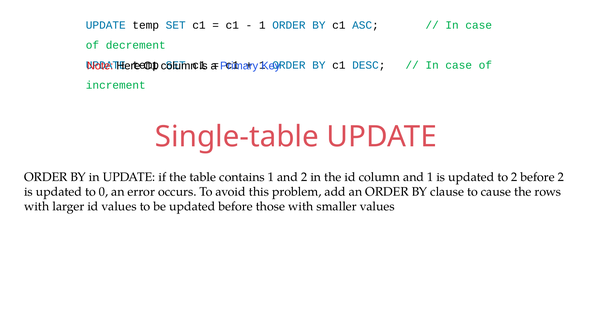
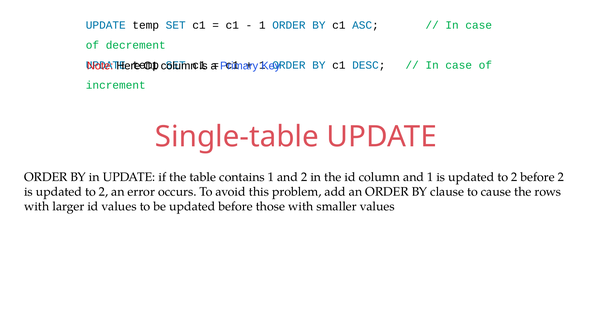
0 at (104, 192): 0 -> 2
